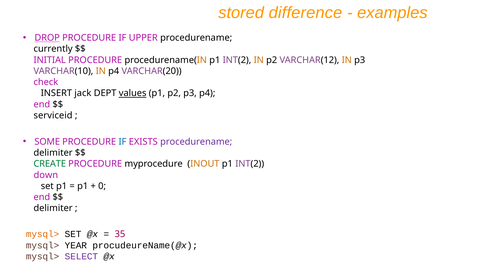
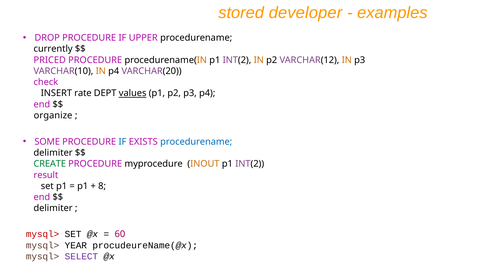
difference: difference -> developer
DROP underline: present -> none
INITIAL: INITIAL -> PRICED
jack: jack -> rate
serviceid: serviceid -> organize
procedurename at (196, 142) colour: purple -> blue
down: down -> result
0: 0 -> 8
mysql> at (43, 235) colour: orange -> red
35: 35 -> 60
